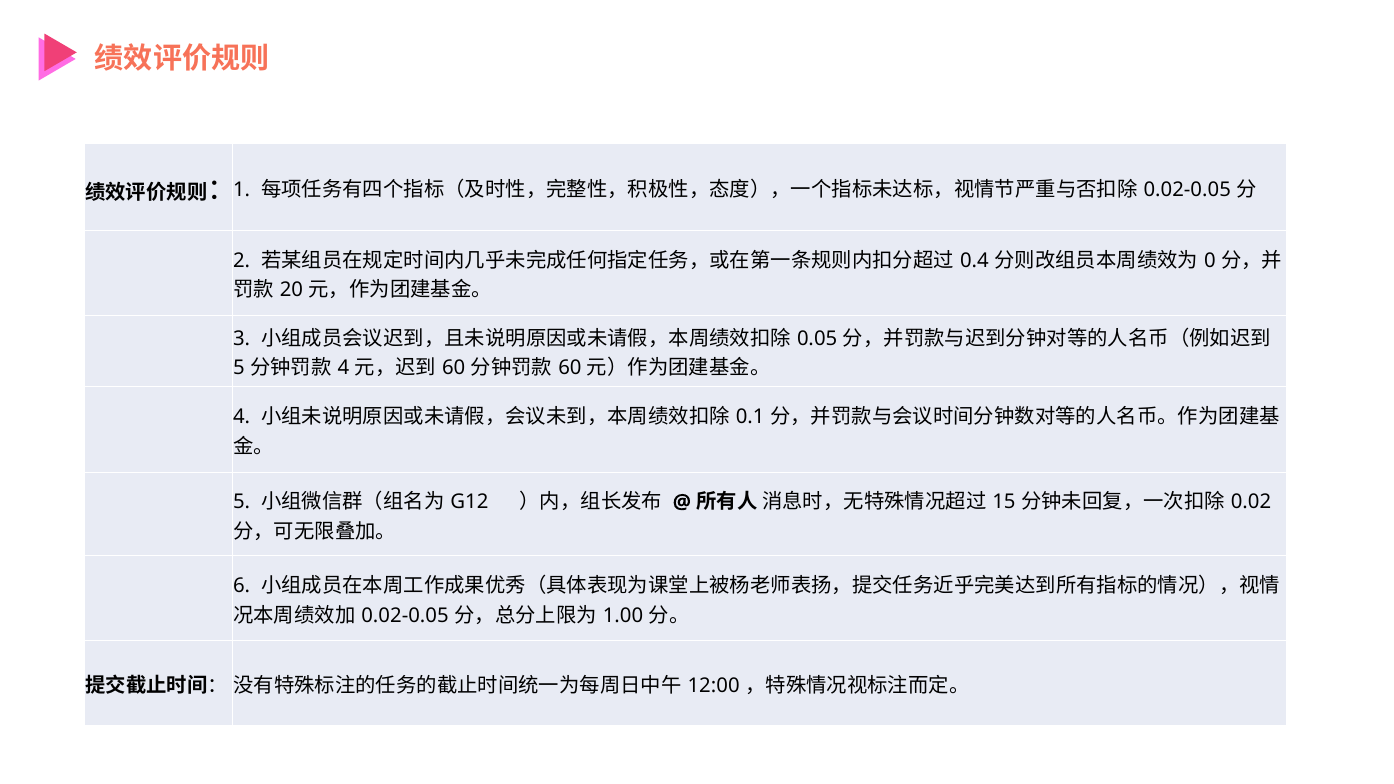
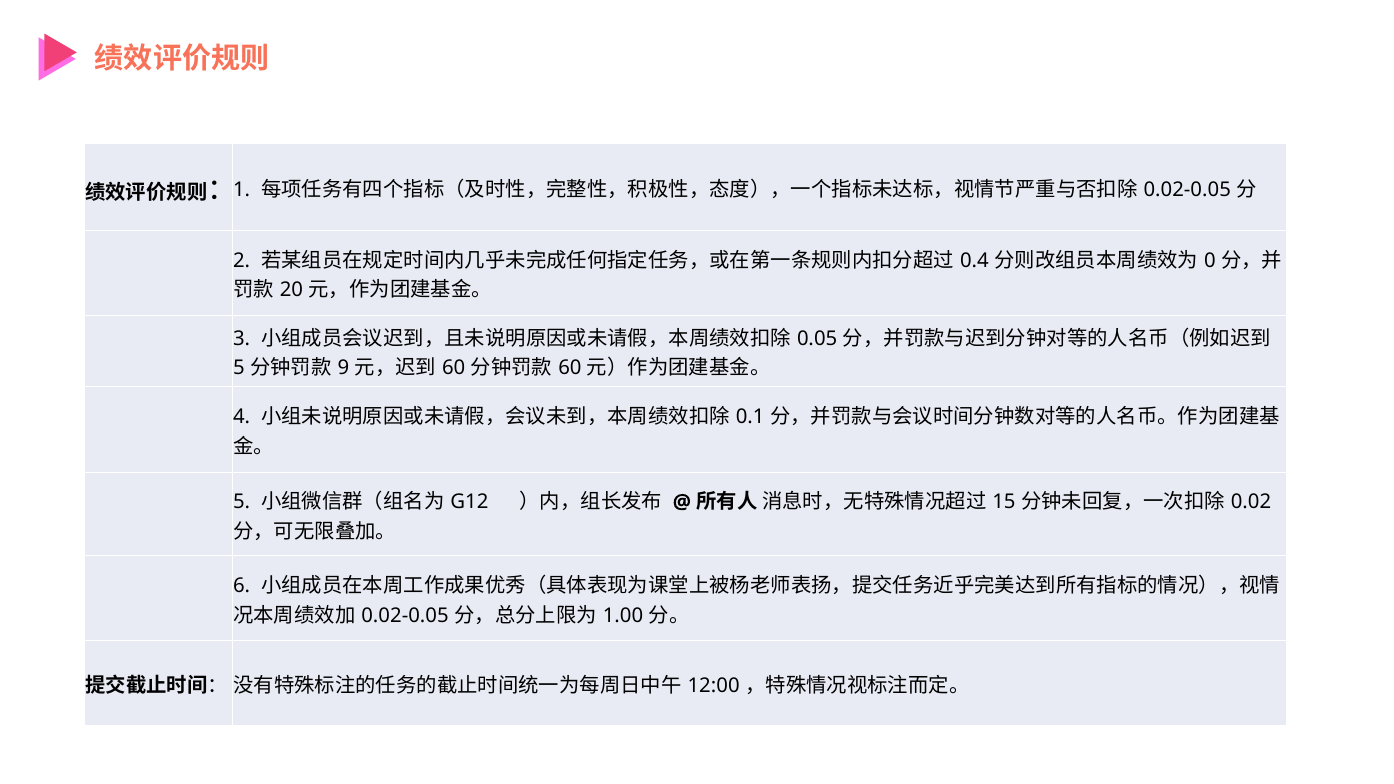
4 at (343, 368): 4 -> 9
